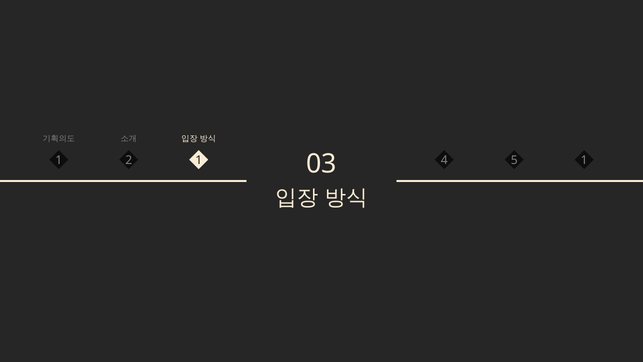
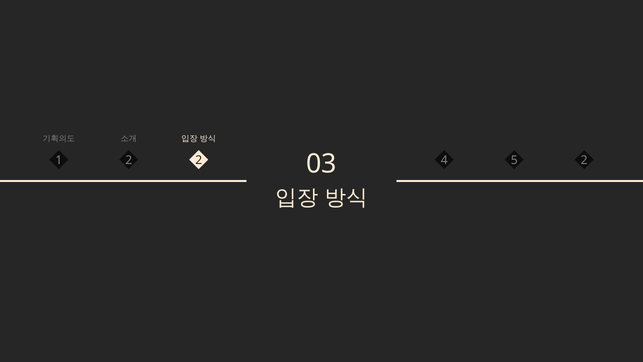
1 1: 1 -> 2
5 1: 1 -> 2
